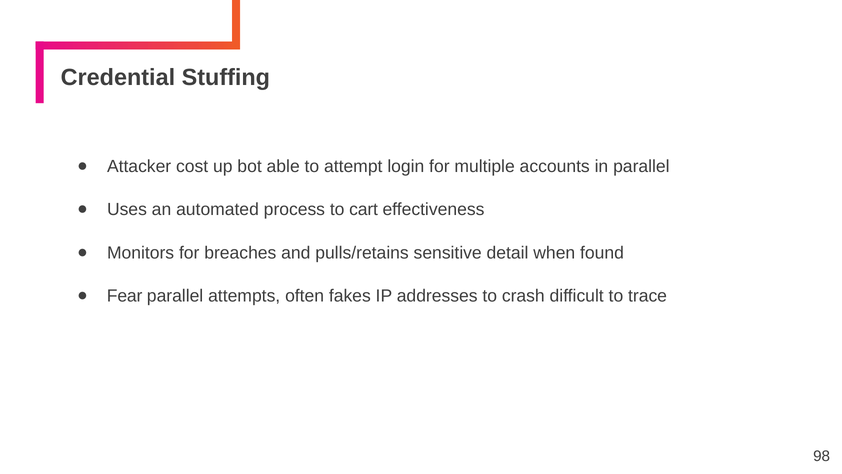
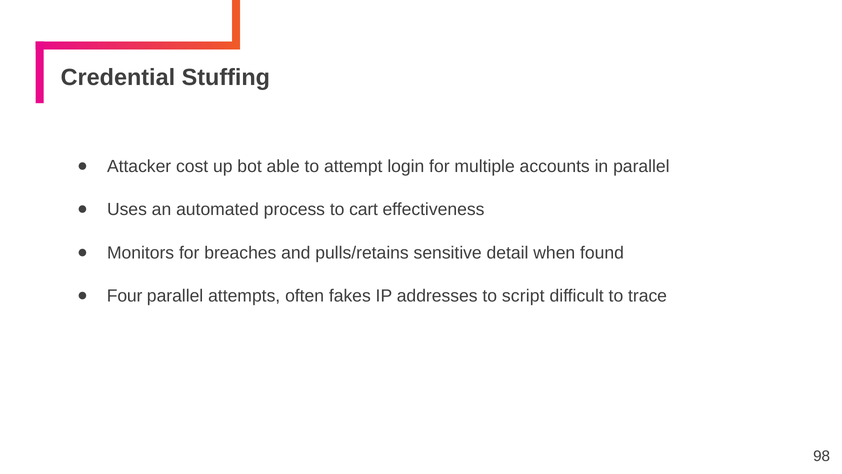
Fear: Fear -> Four
crash: crash -> script
